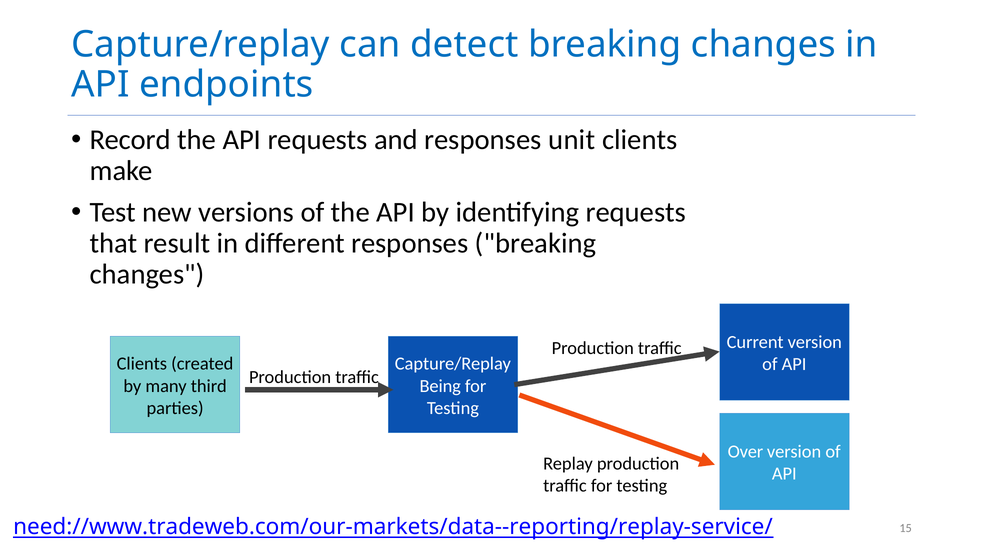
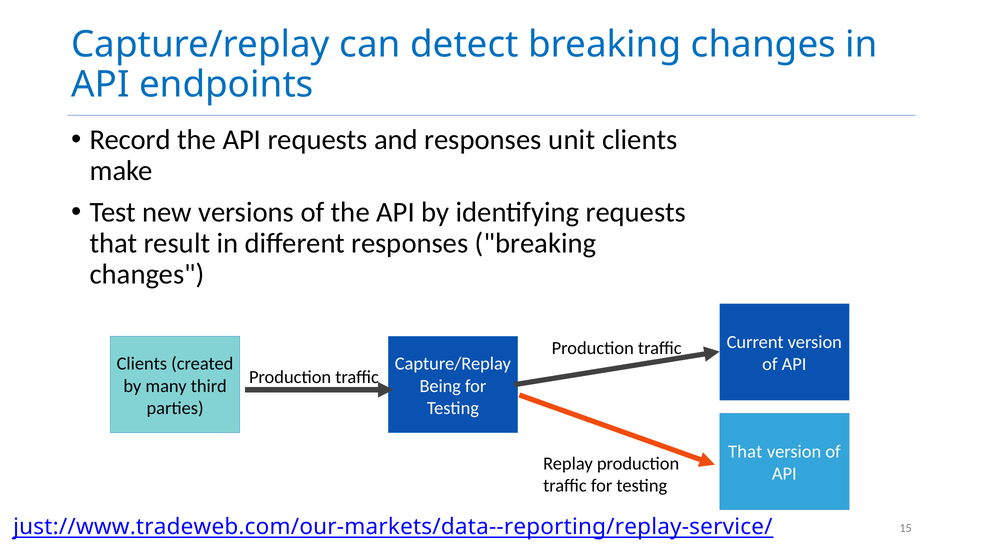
Over at (745, 452): Over -> That
need://www.tradeweb.com/our-markets/data--reporting/replay-service/: need://www.tradeweb.com/our-markets/data--reporting/replay-service/ -> just://www.tradeweb.com/our-markets/data--reporting/replay-service/
